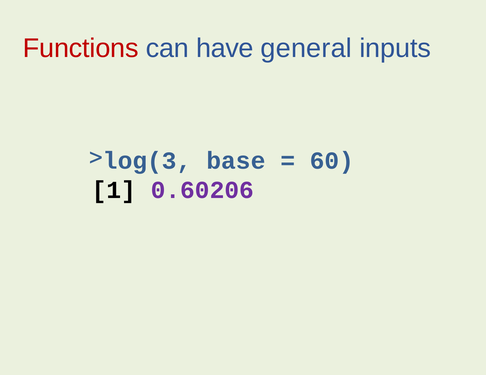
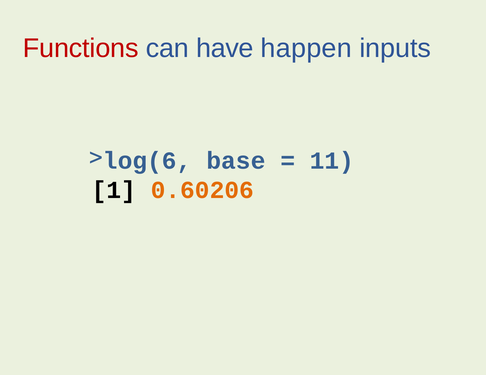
general: general -> happen
log(3: log(3 -> log(6
60: 60 -> 11
0.60206 colour: purple -> orange
